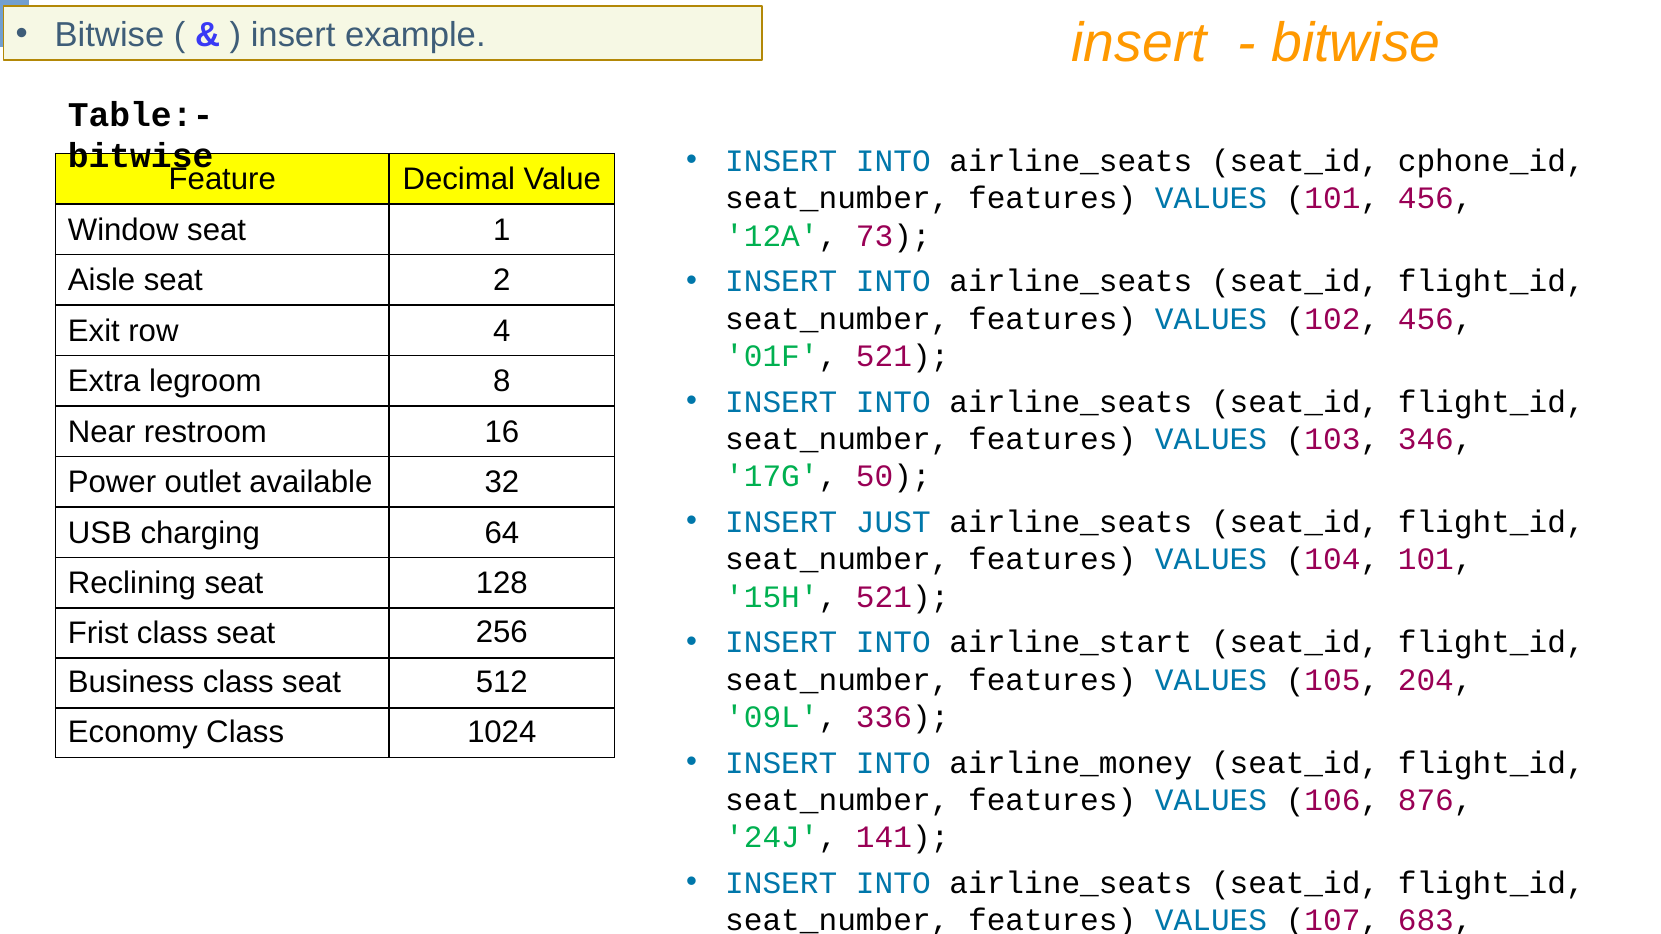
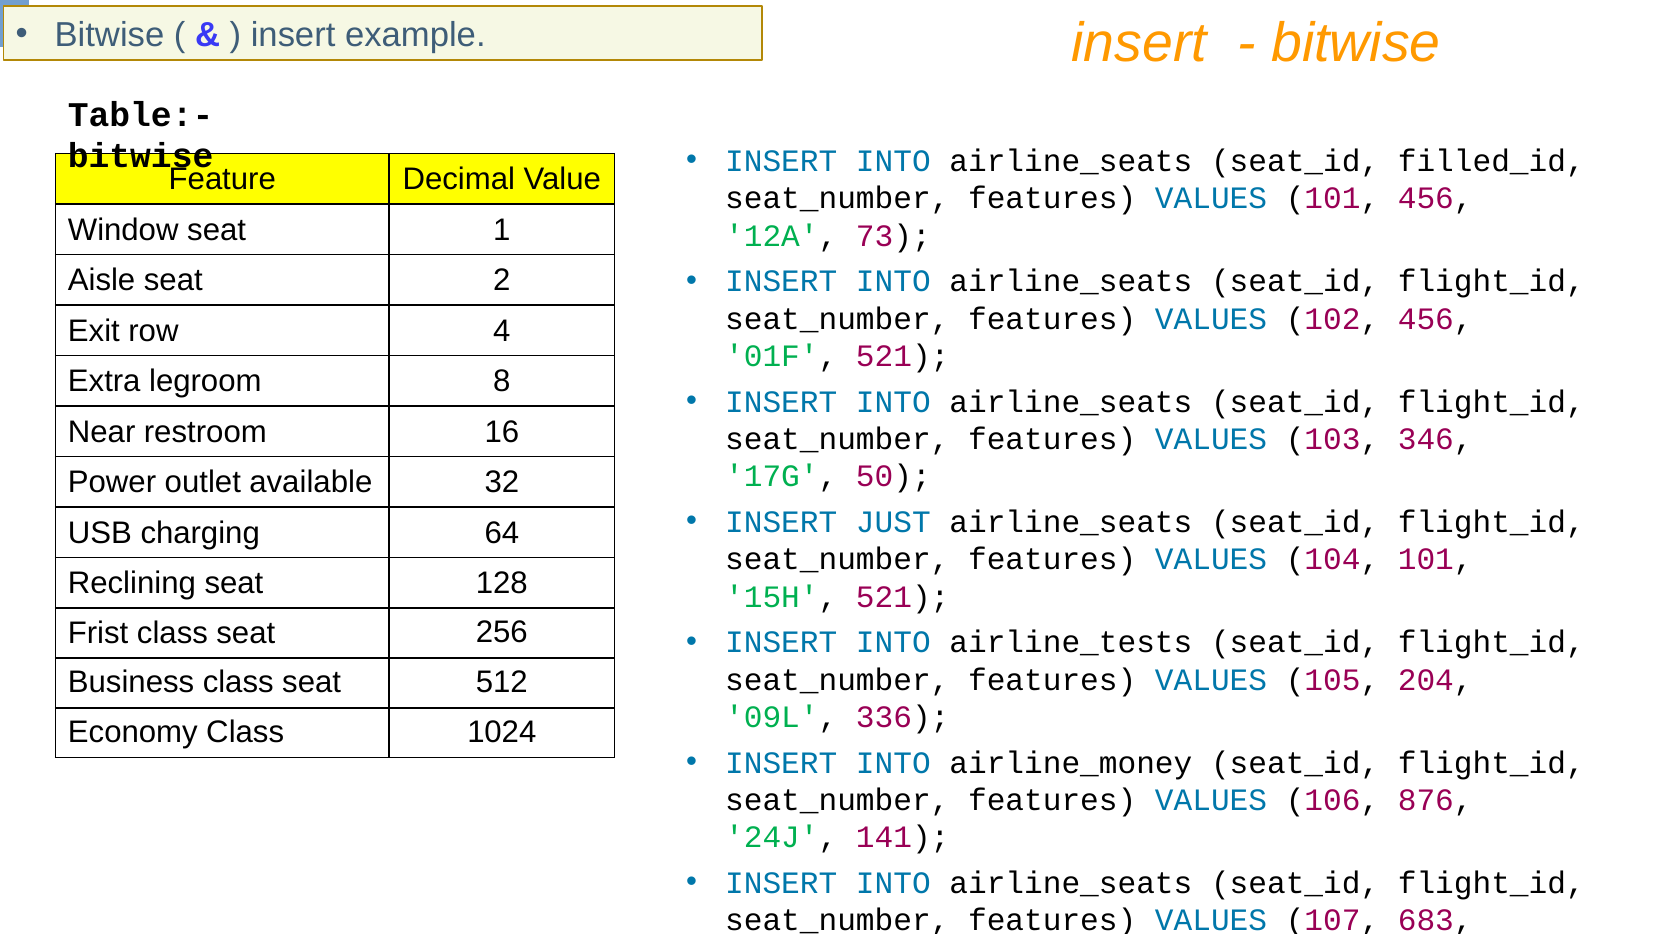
cphone_id: cphone_id -> filled_id
airline_start: airline_start -> airline_tests
